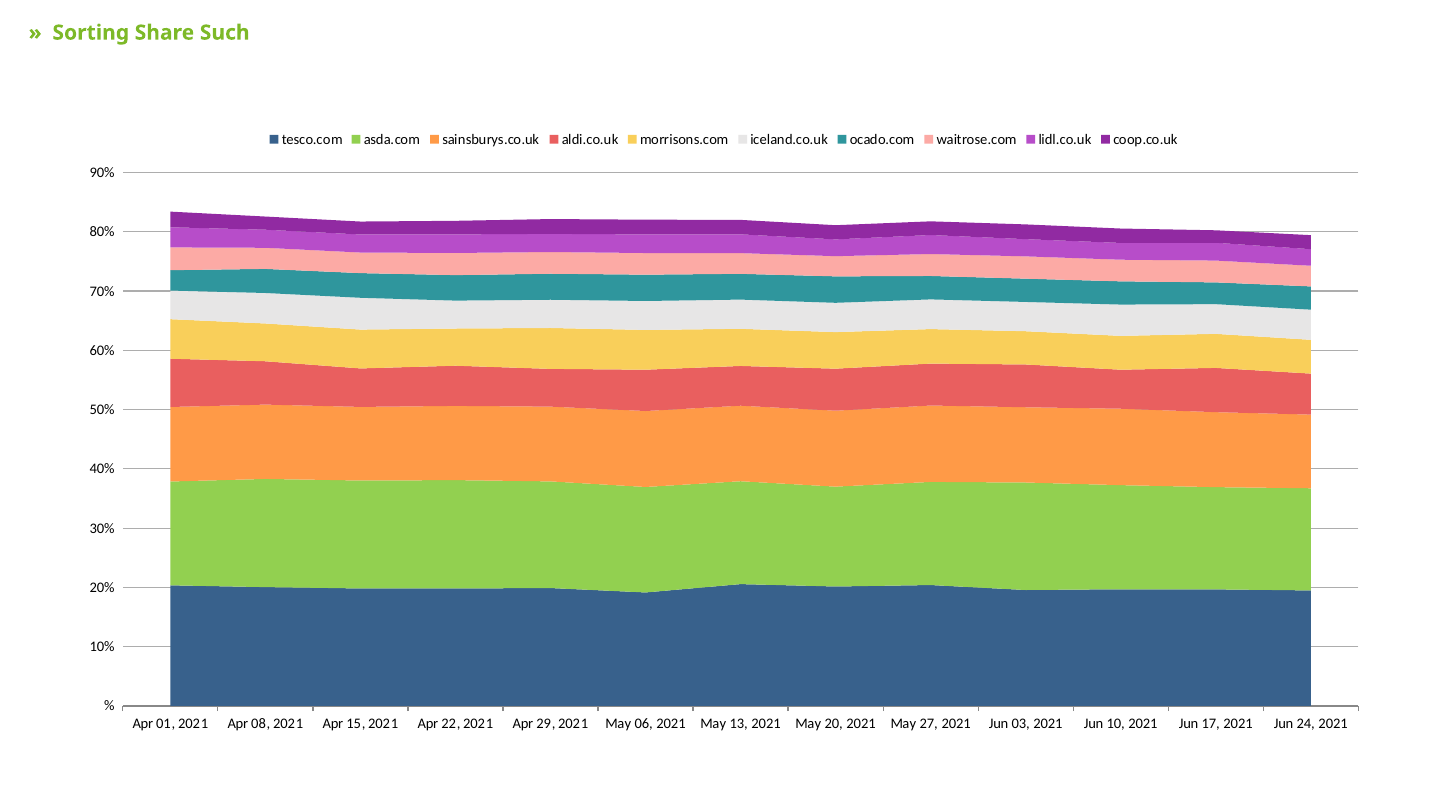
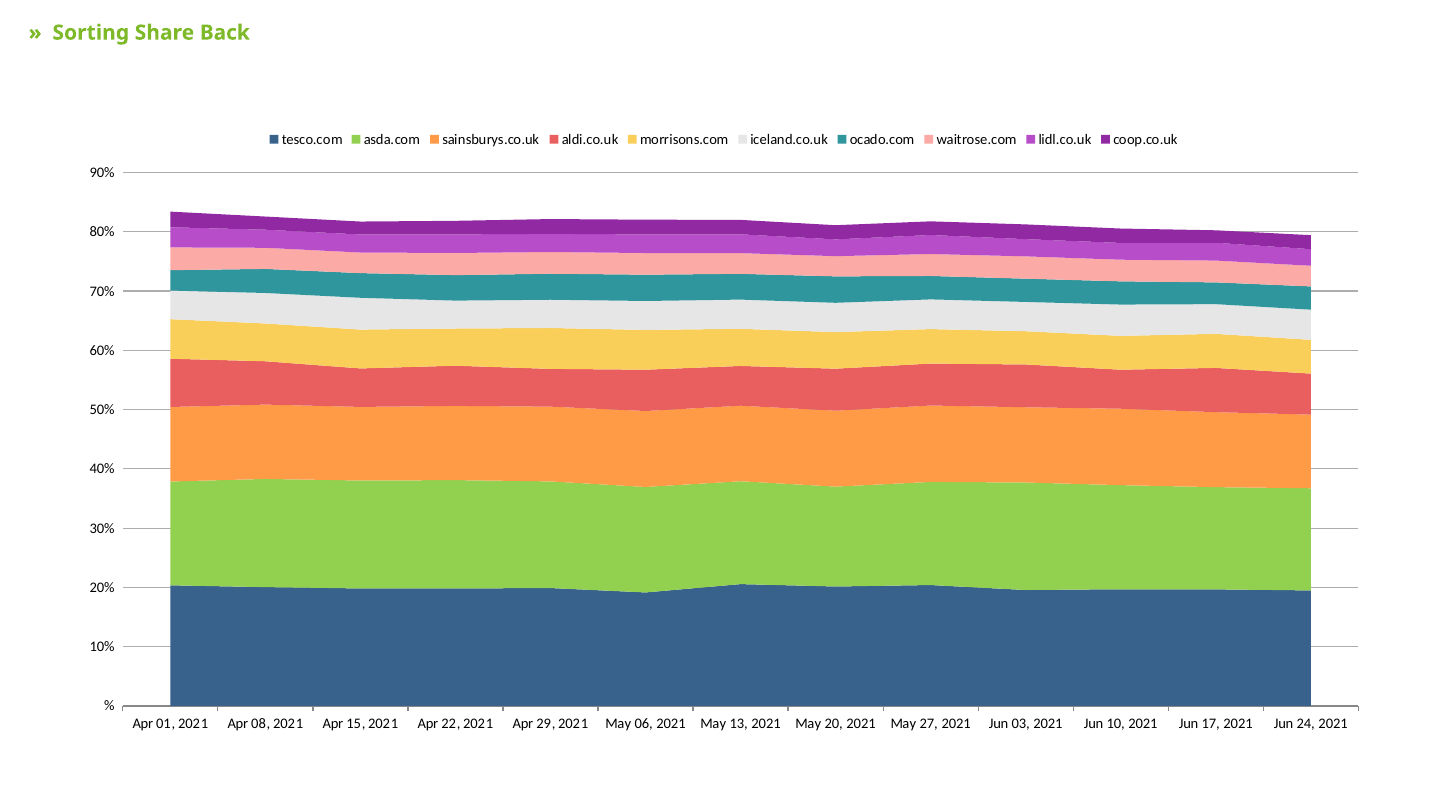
Such: Such -> Back
